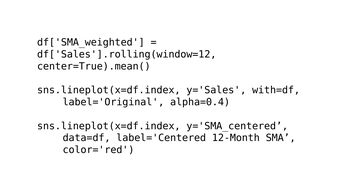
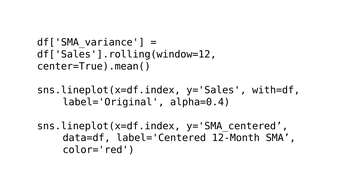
df['SMA_weighted: df['SMA_weighted -> df['SMA_variance
